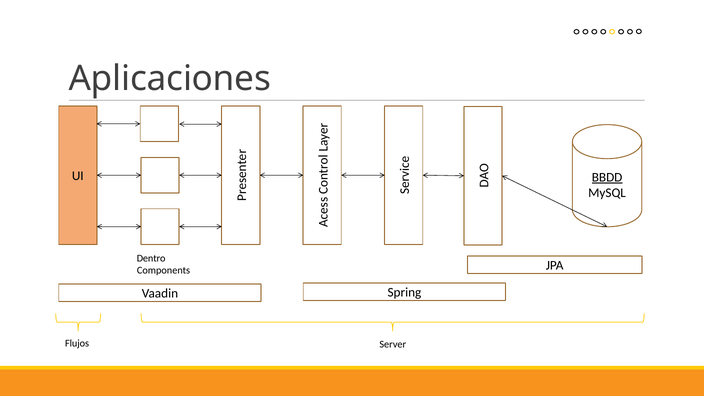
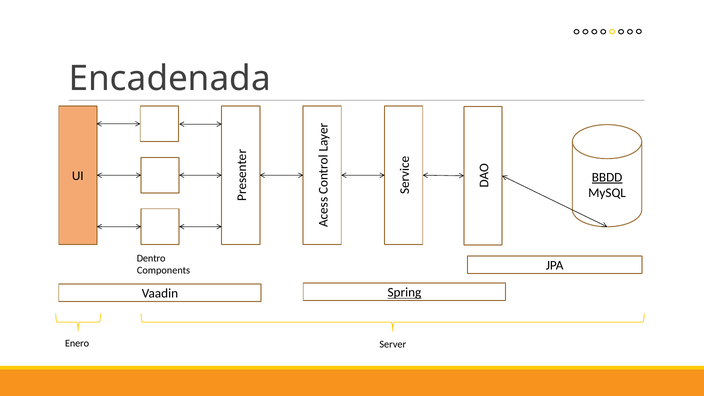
Aplicaciones: Aplicaciones -> Encadenada
Spring underline: none -> present
Flujos: Flujos -> Enero
